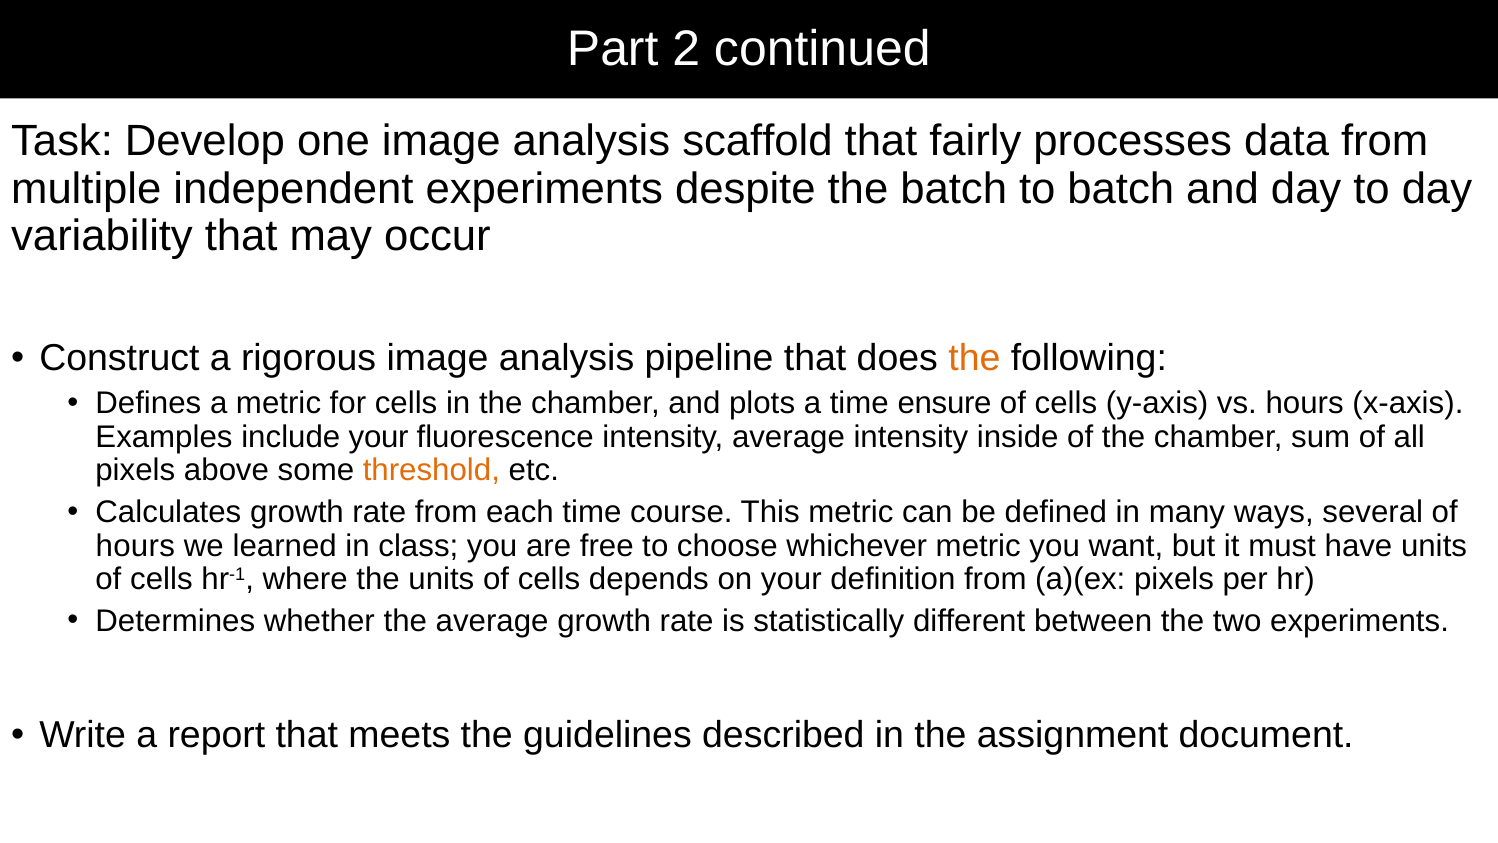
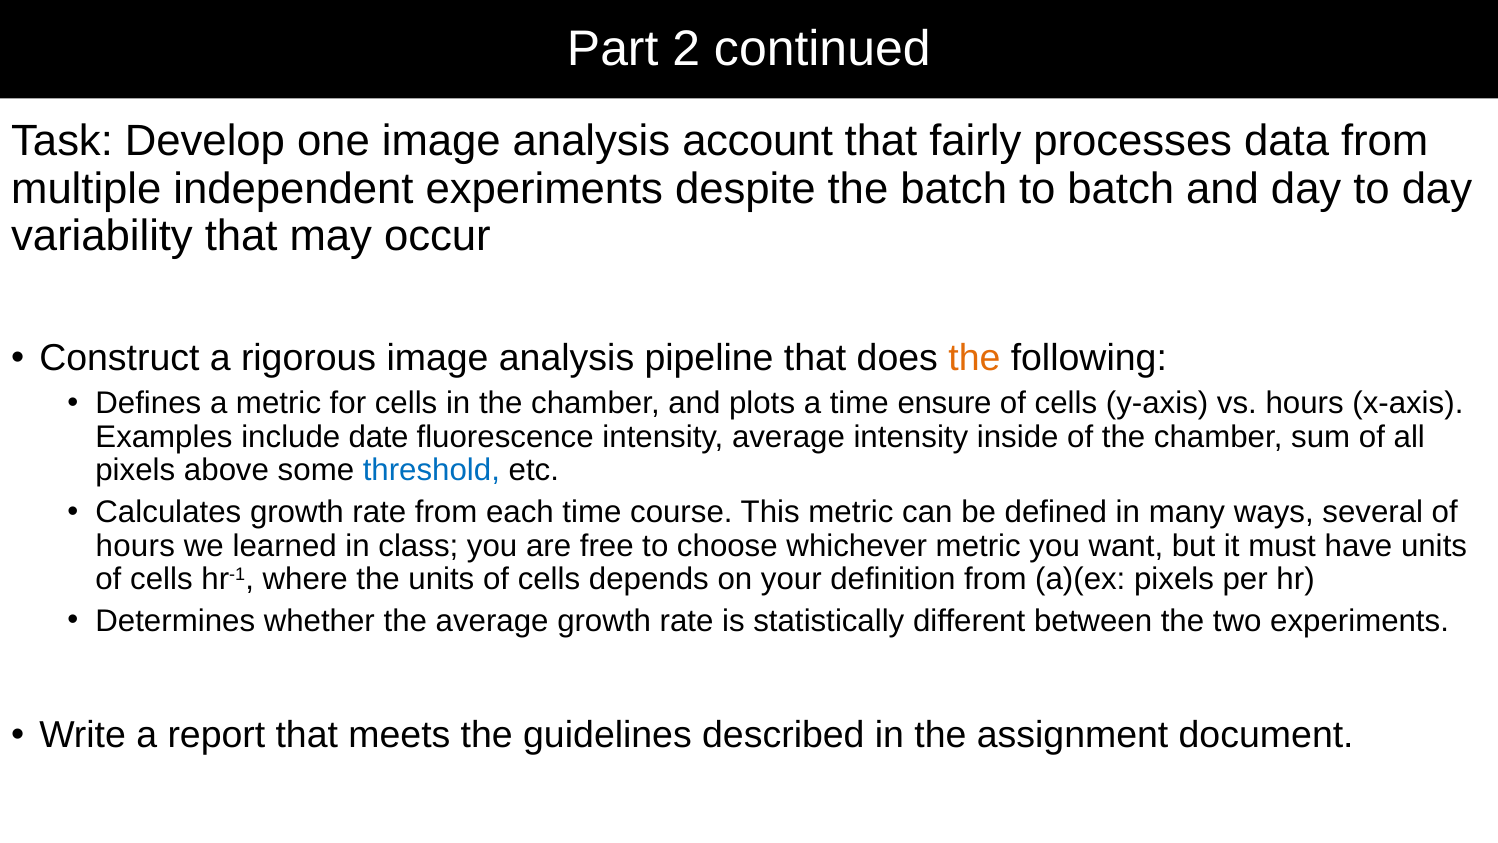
scaffold: scaffold -> account
include your: your -> date
threshold colour: orange -> blue
